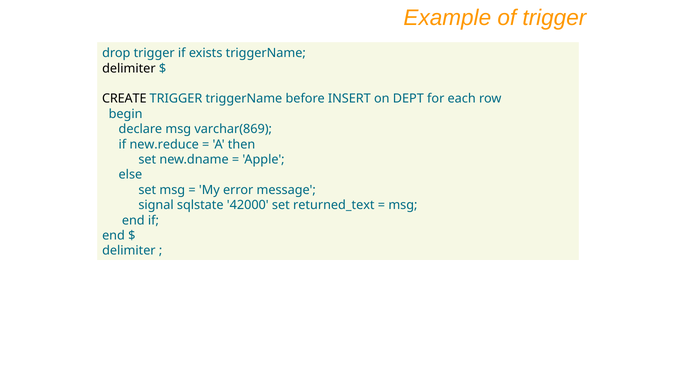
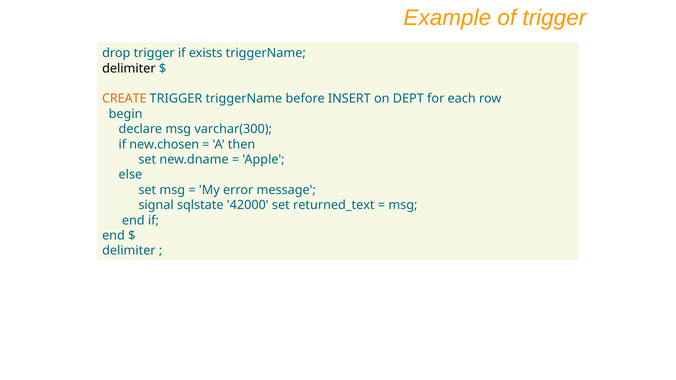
CREATE colour: black -> orange
varchar(869: varchar(869 -> varchar(300
new.reduce: new.reduce -> new.chosen
